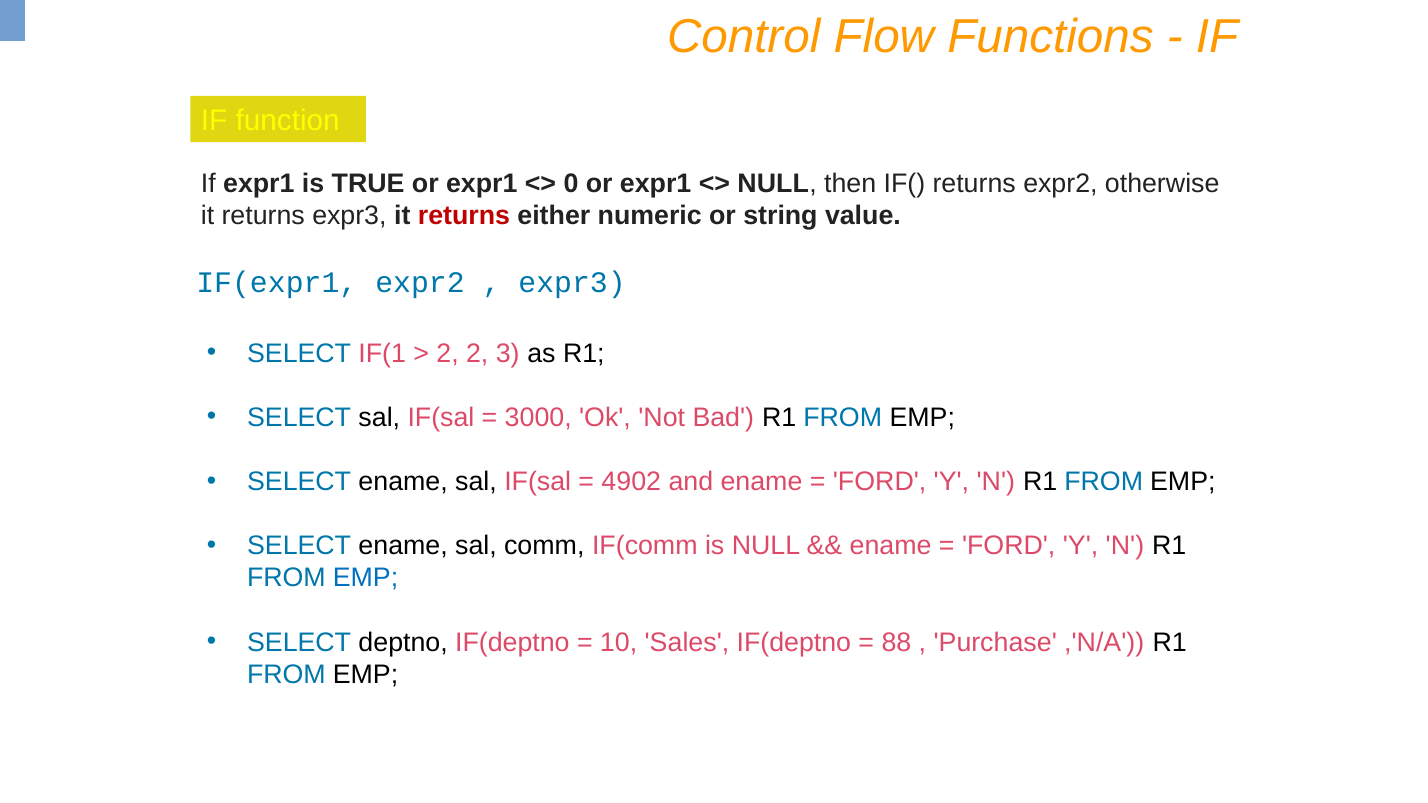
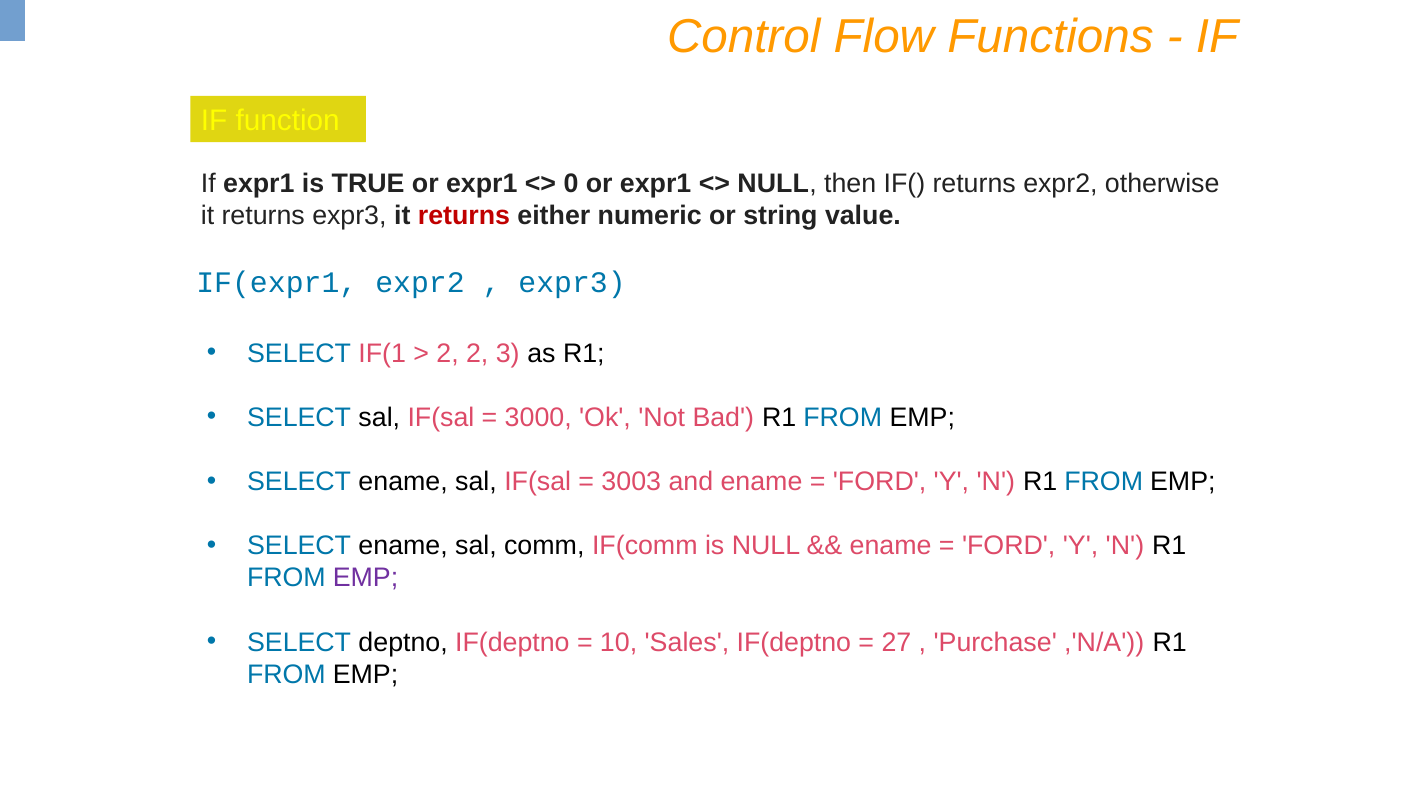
4902: 4902 -> 3003
EMP at (365, 578) colour: blue -> purple
88: 88 -> 27
